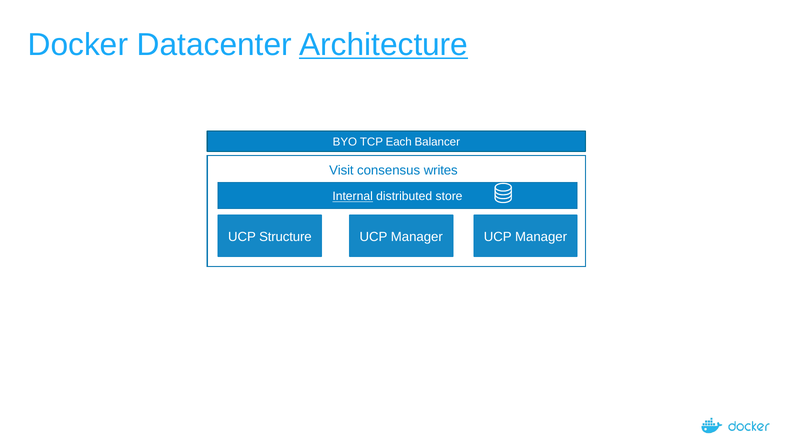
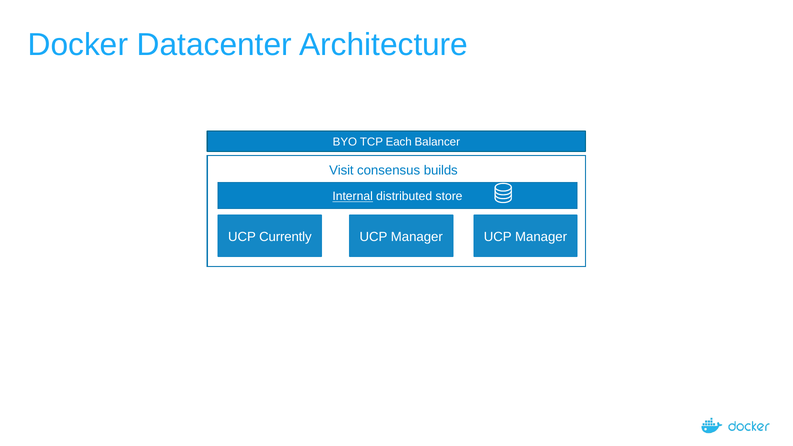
Architecture underline: present -> none
writes: writes -> builds
Structure: Structure -> Currently
